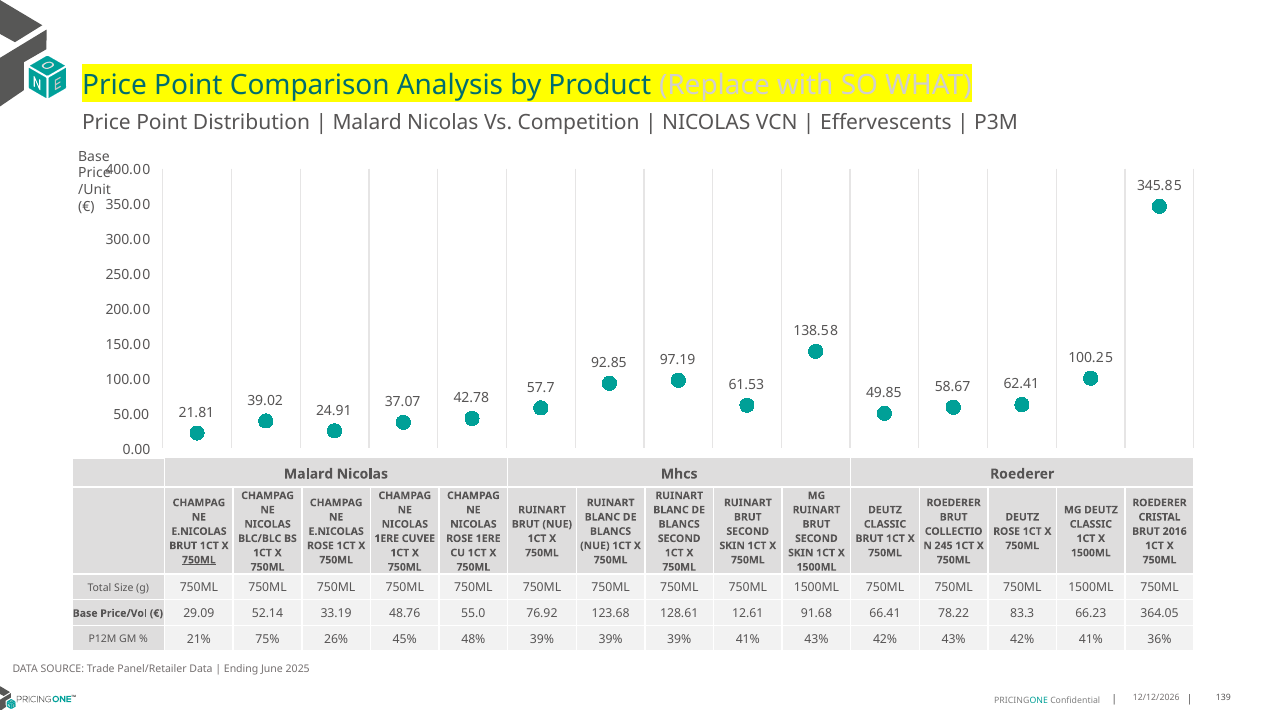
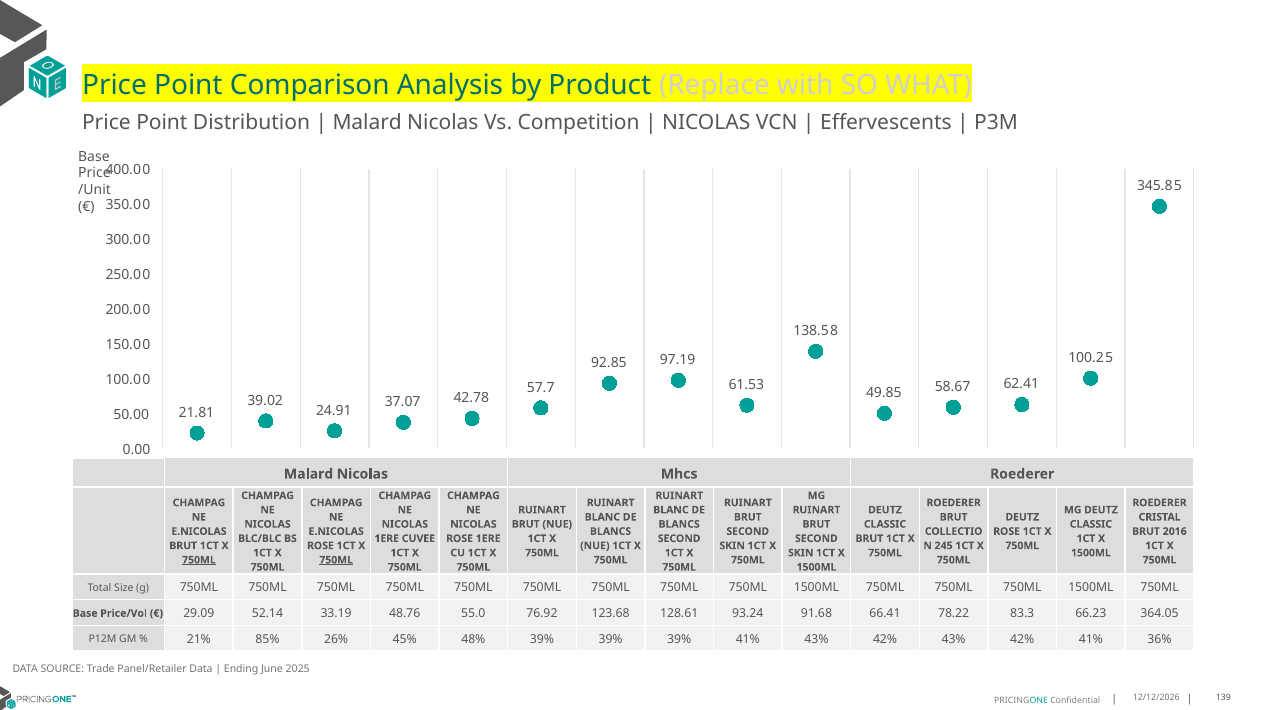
750ML at (336, 560) underline: none -> present
12.61: 12.61 -> 93.24
75%: 75% -> 85%
